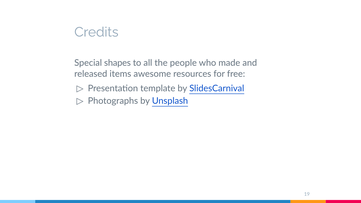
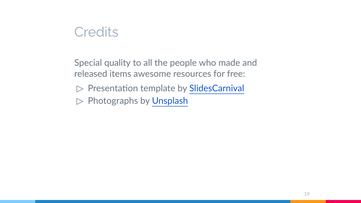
shapes: shapes -> quality
